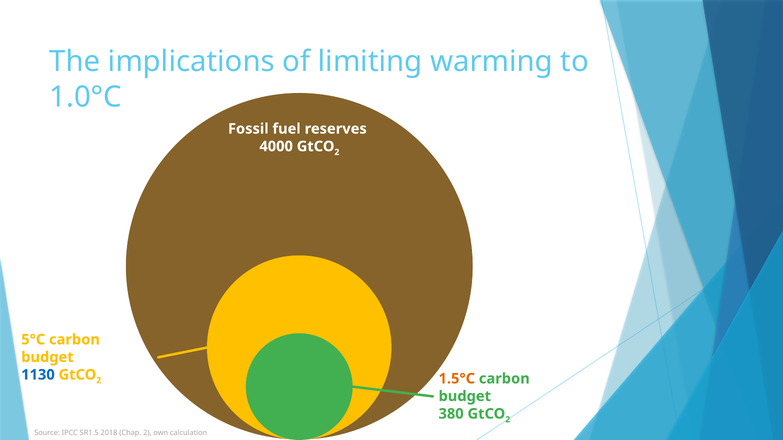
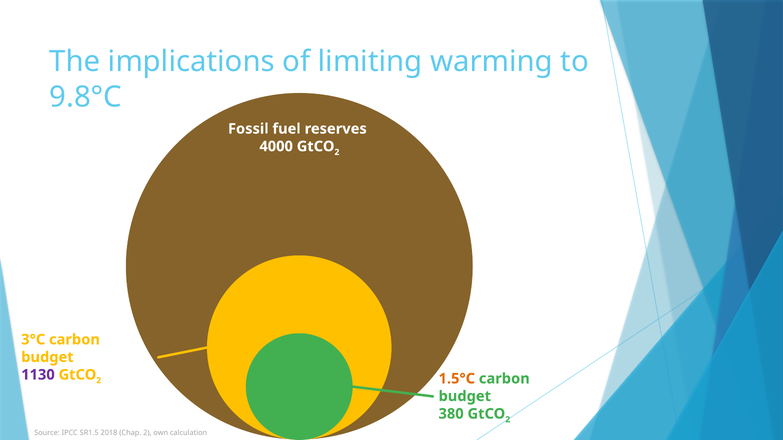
1.0°C: 1.0°C -> 9.8°C
5°C: 5°C -> 3°C
1130 colour: blue -> purple
